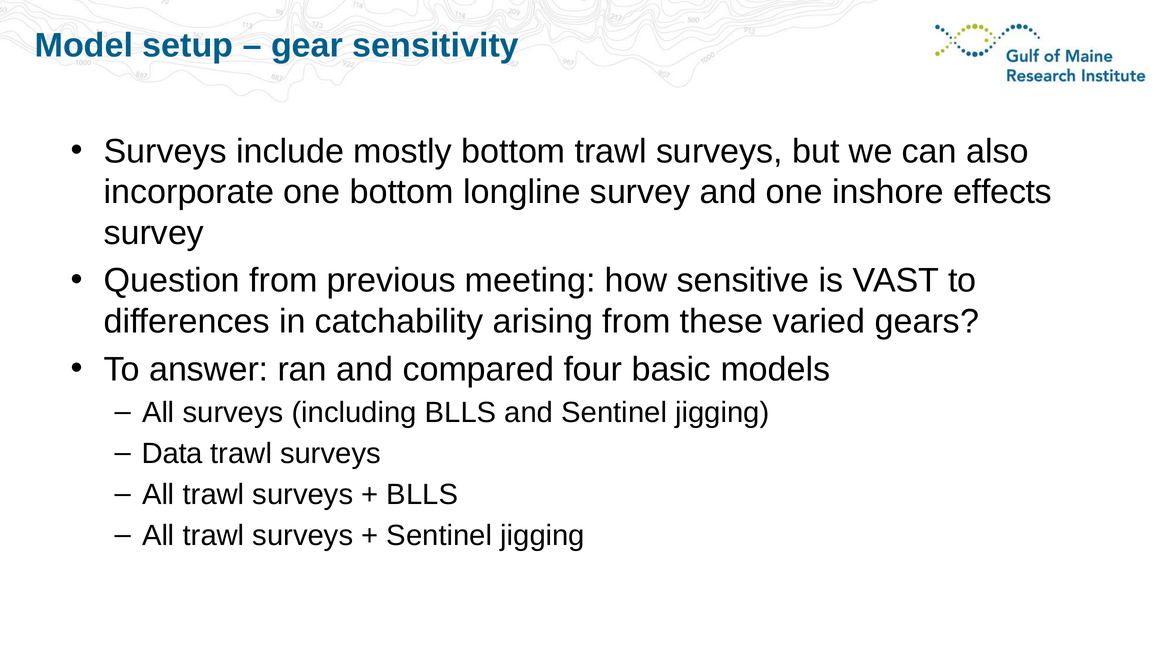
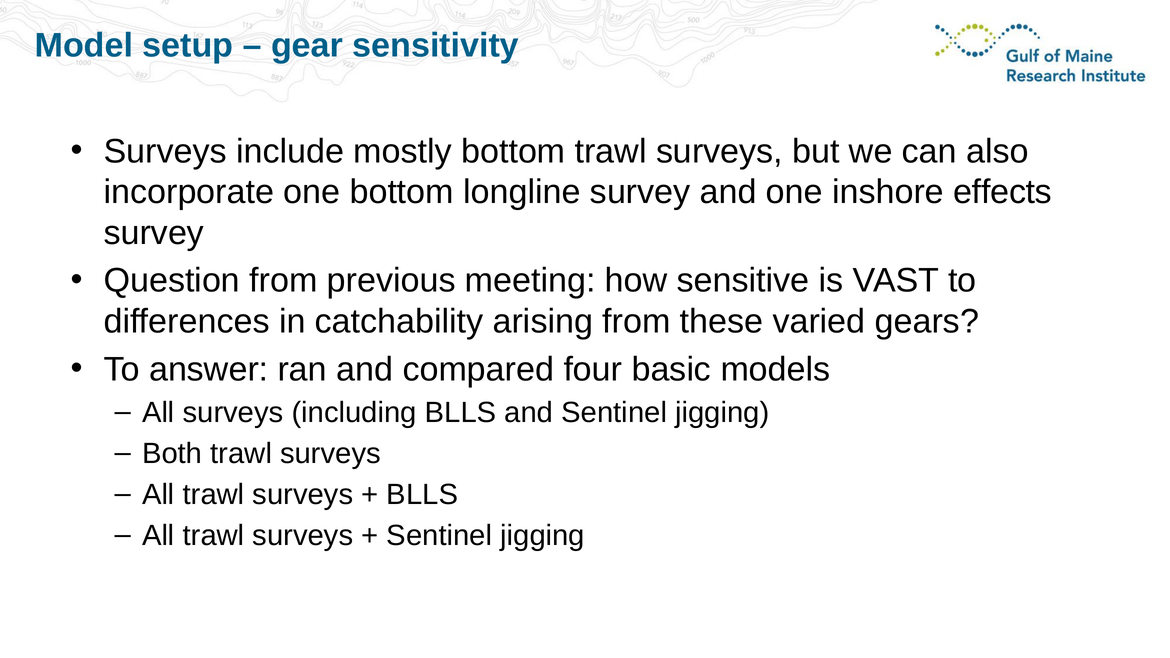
Data: Data -> Both
